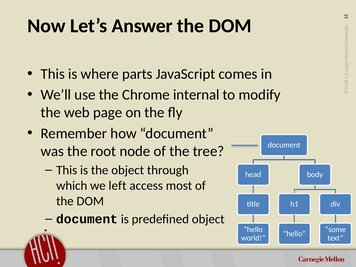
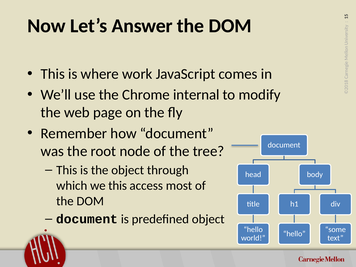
parts: parts -> work
we left: left -> this
